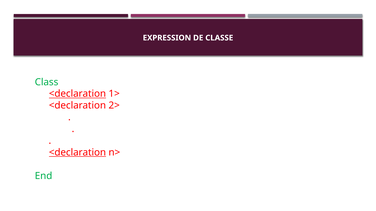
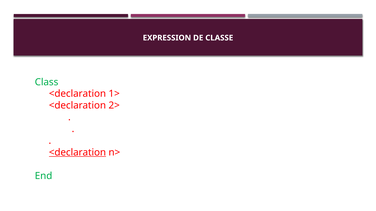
<declaration at (77, 94) underline: present -> none
